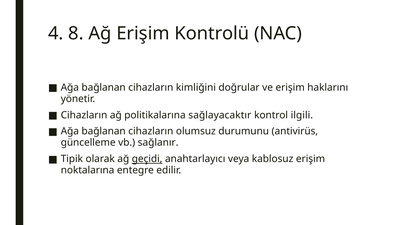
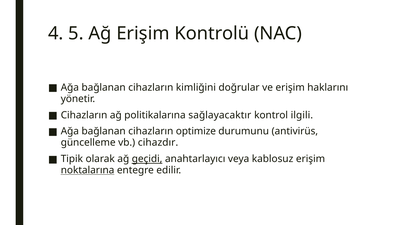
8: 8 -> 5
olumsuz: olumsuz -> optimize
sağlanır: sağlanır -> cihazdır
noktalarına underline: none -> present
